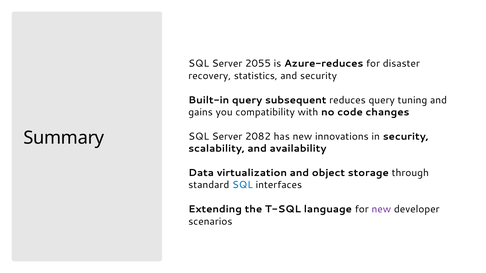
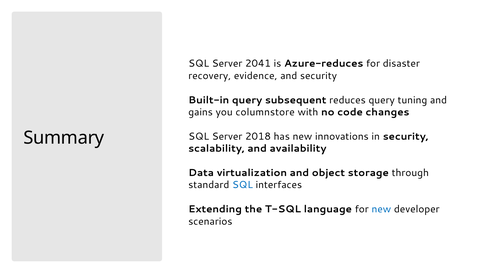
2055: 2055 -> 2041
statistics: statistics -> evidence
compatibility: compatibility -> columnstore
2082: 2082 -> 2018
new at (381, 210) colour: purple -> blue
